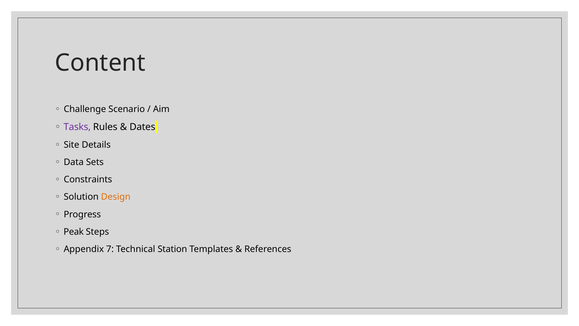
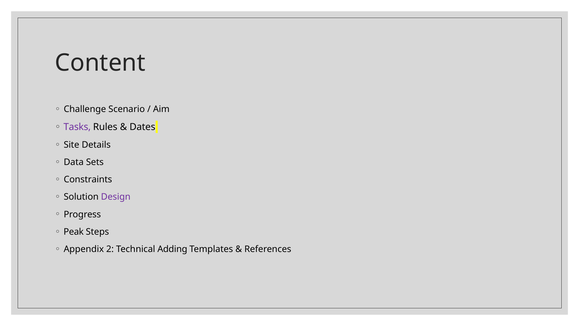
Design colour: orange -> purple
7: 7 -> 2
Station: Station -> Adding
